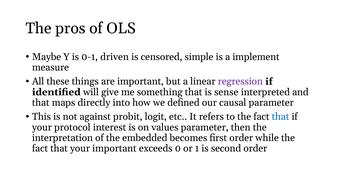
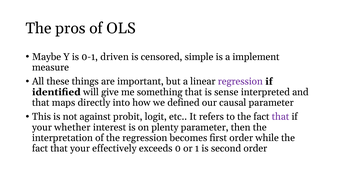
that at (281, 117) colour: blue -> purple
protocol: protocol -> whether
values: values -> plenty
the embedded: embedded -> regression
your important: important -> effectively
